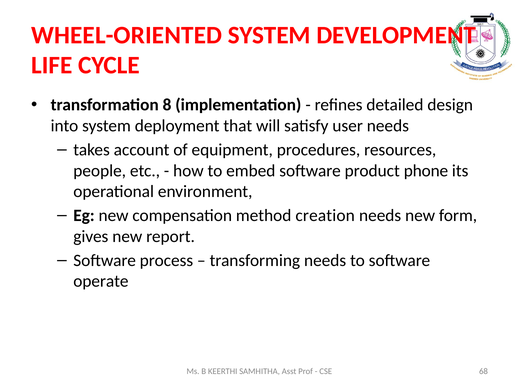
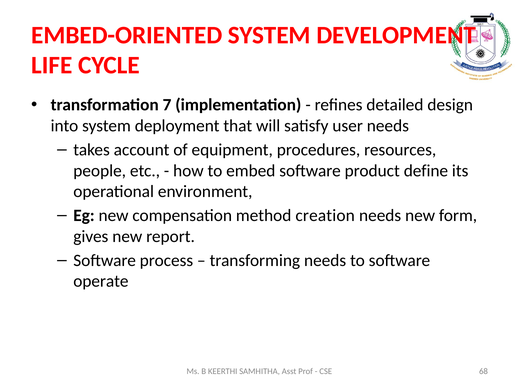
WHEEL-ORIENTED: WHEEL-ORIENTED -> EMBED-ORIENTED
8: 8 -> 7
phone: phone -> define
